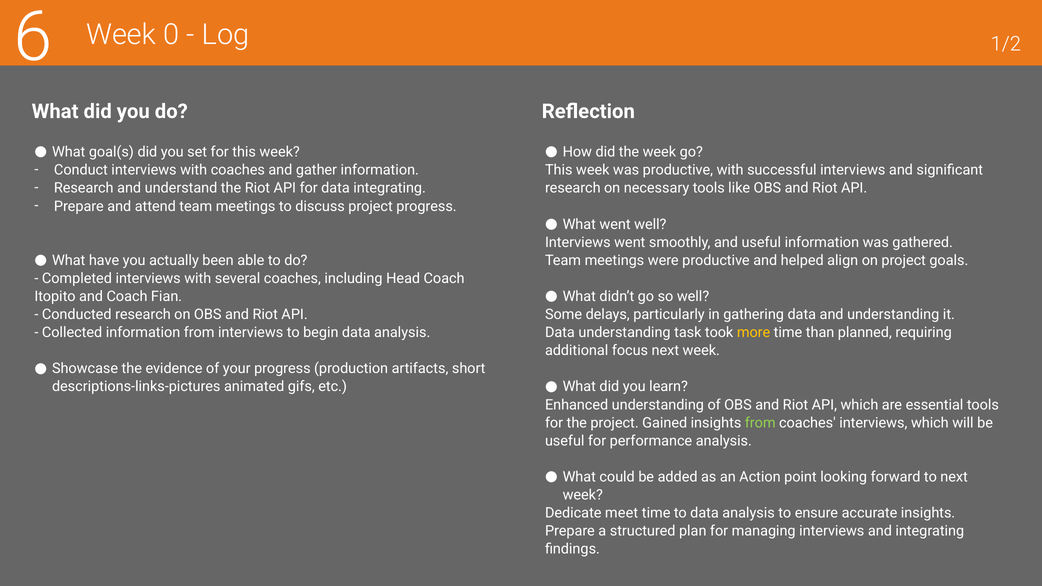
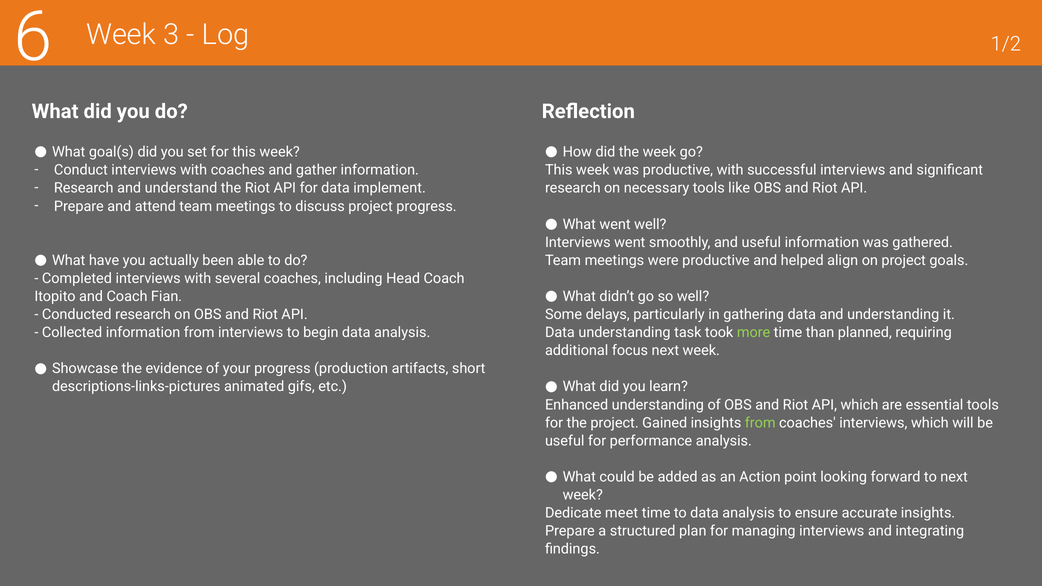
0: 0 -> 3
data integrating: integrating -> implement
more colour: yellow -> light green
